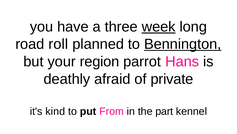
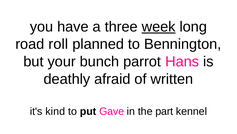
Bennington underline: present -> none
region: region -> bunch
private: private -> written
From: From -> Gave
